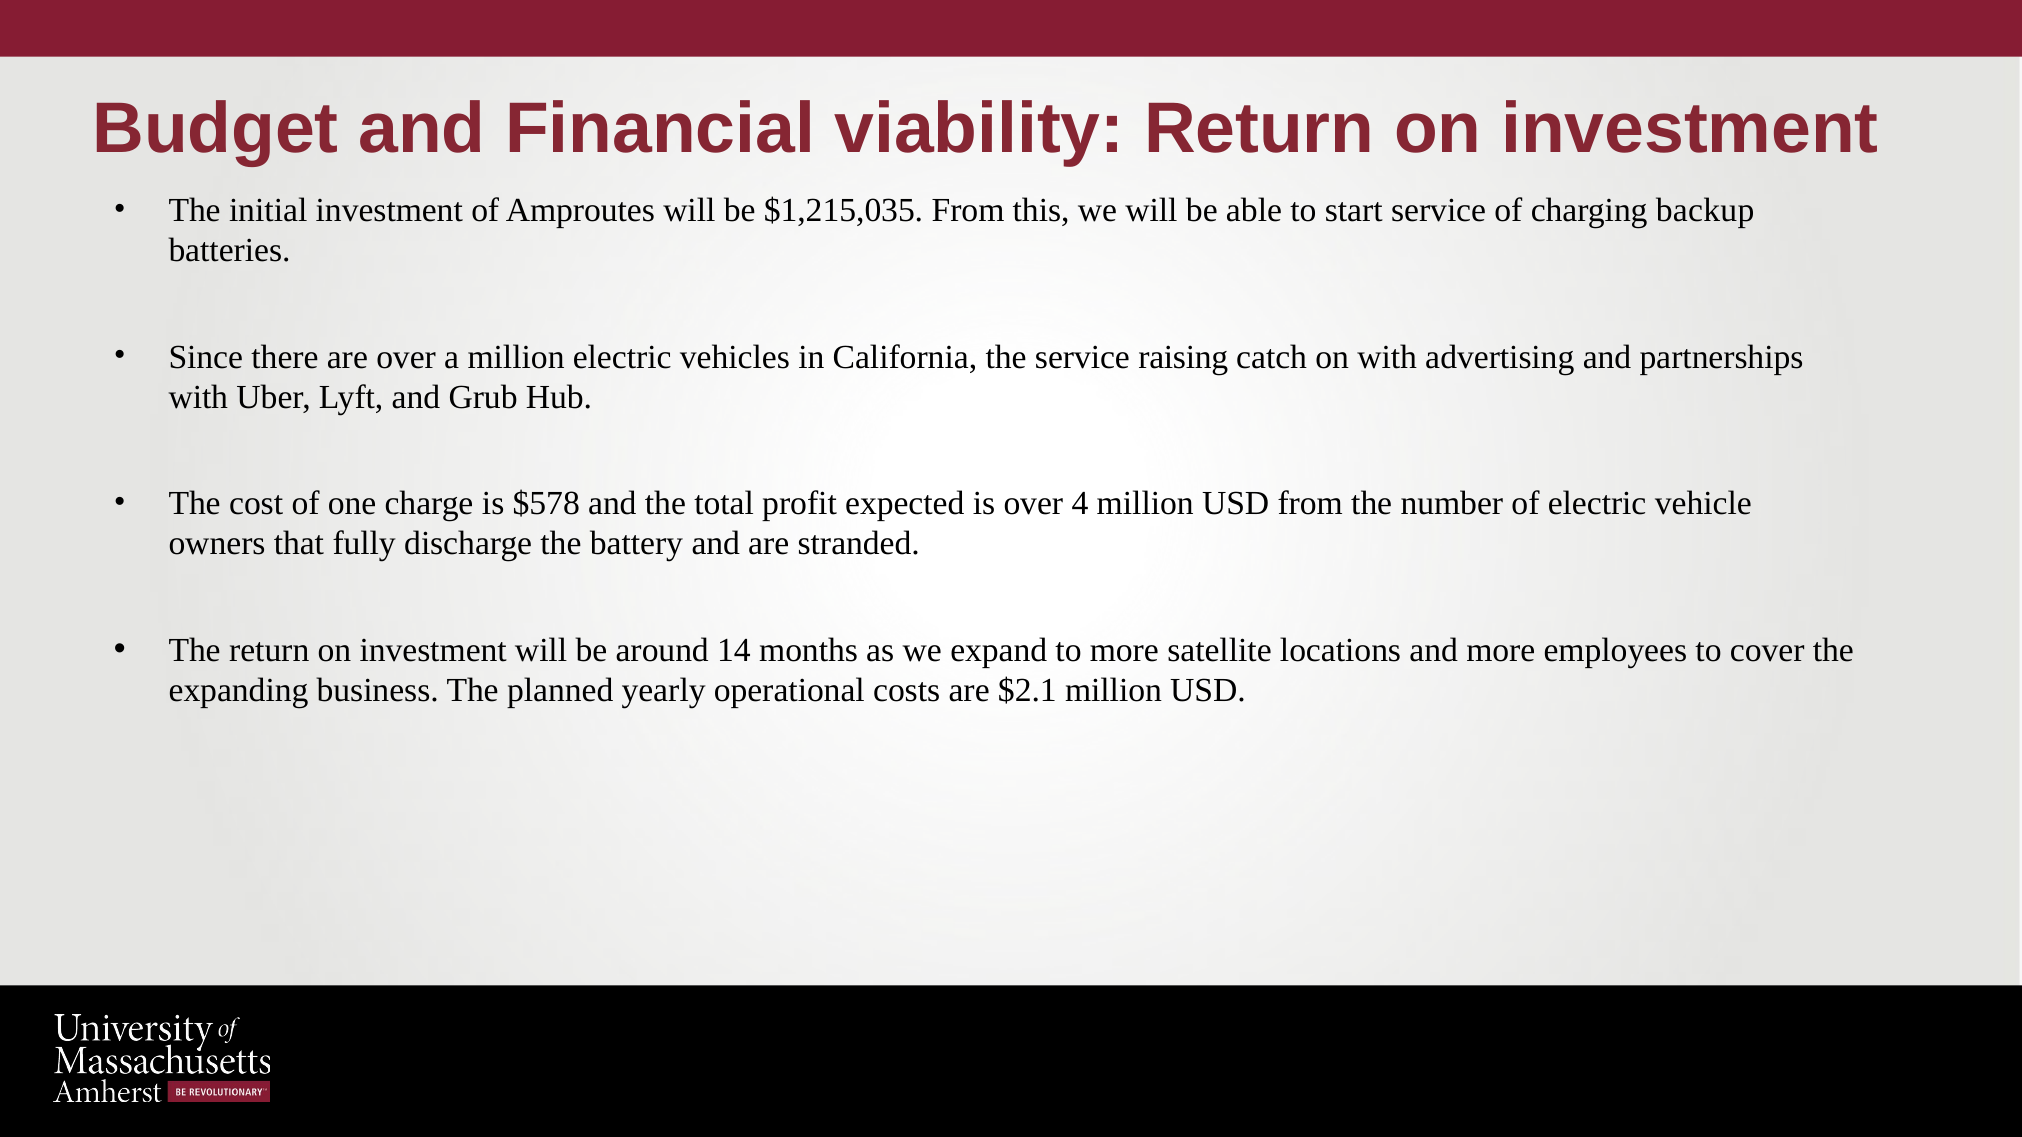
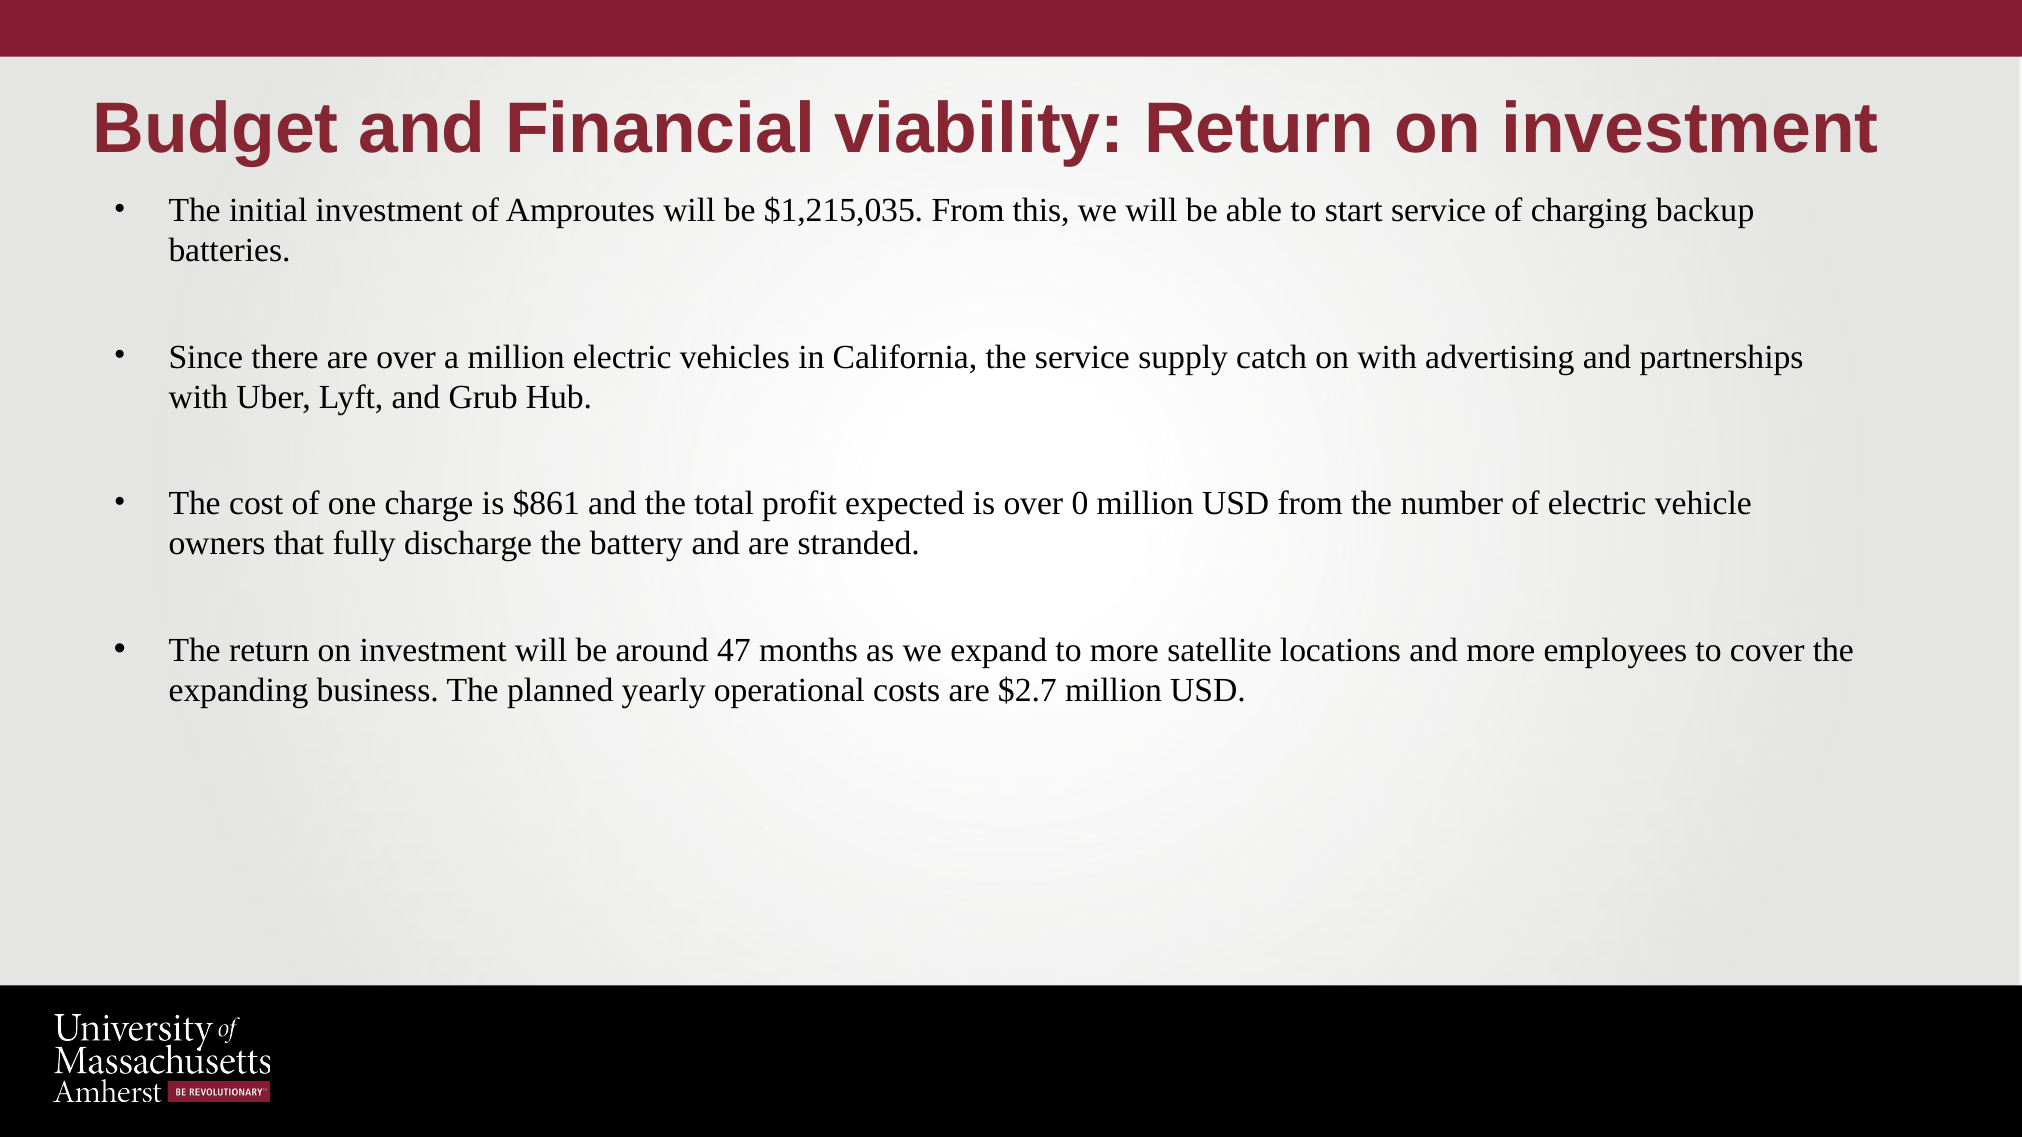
raising: raising -> supply
$578: $578 -> $861
4: 4 -> 0
14: 14 -> 47
$2.1: $2.1 -> $2.7
